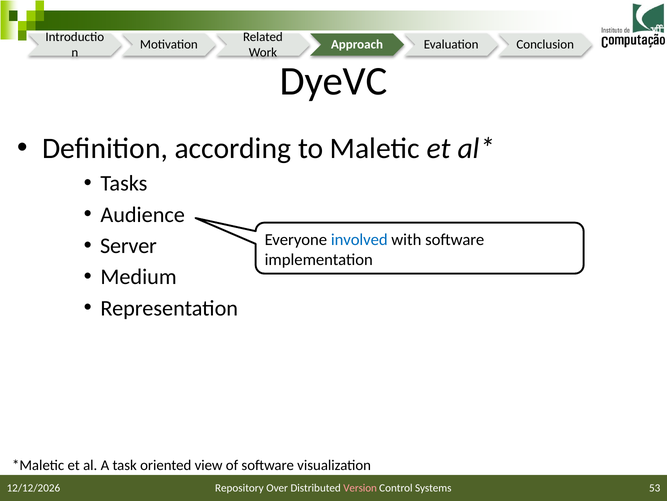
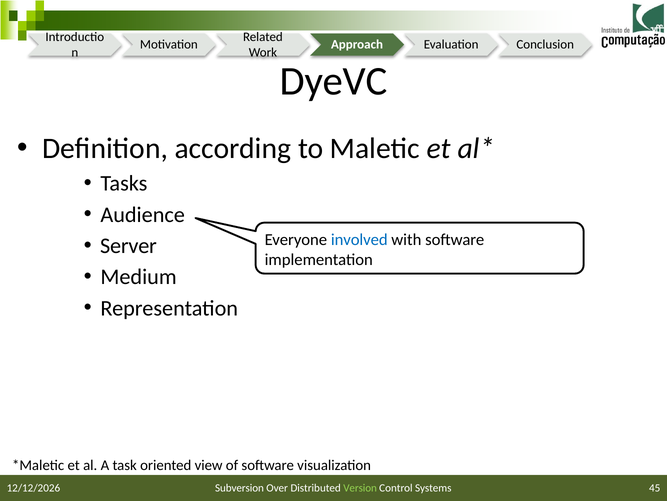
Repository: Repository -> Subversion
Version colour: pink -> light green
53: 53 -> 45
